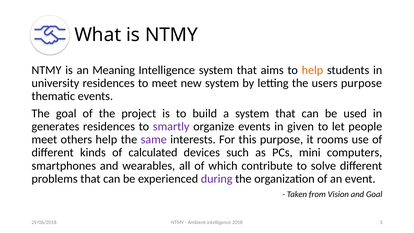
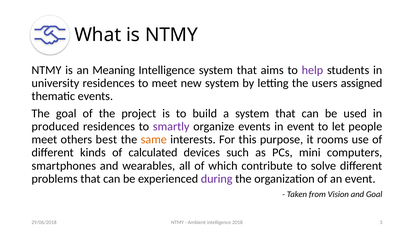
help at (312, 70) colour: orange -> purple
users purpose: purpose -> assigned
generates: generates -> produced
in given: given -> event
others help: help -> best
same colour: purple -> orange
